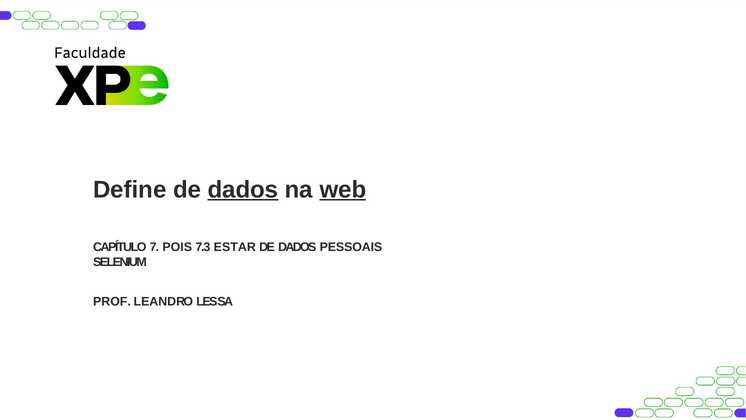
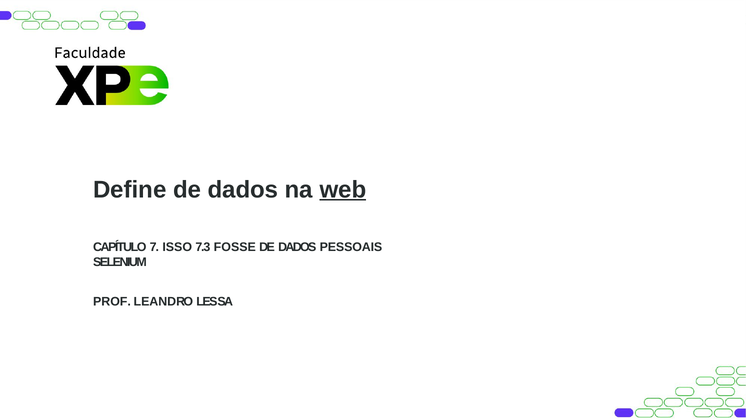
dados at (243, 189) underline: present -> none
POIS: POIS -> ISSO
ESTAR: ESTAR -> FOSSE
